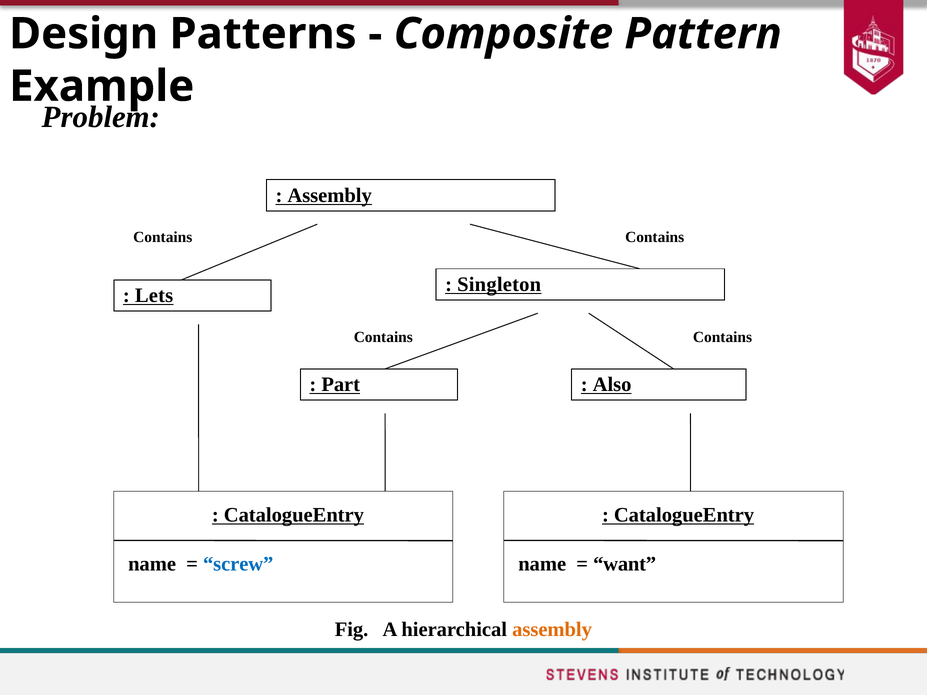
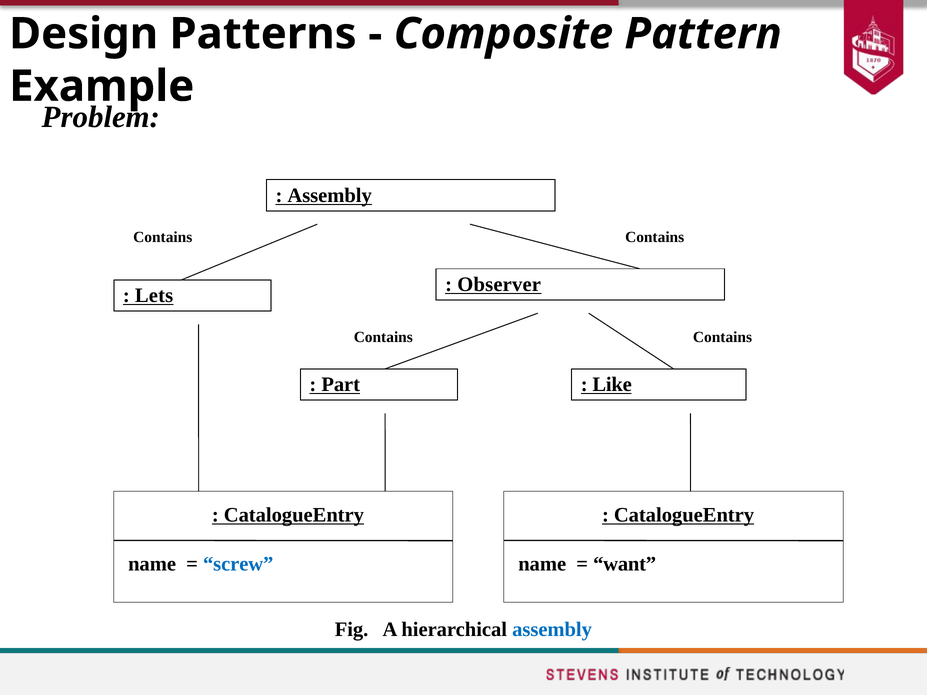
Singleton: Singleton -> Observer
Also: Also -> Like
assembly at (552, 629) colour: orange -> blue
